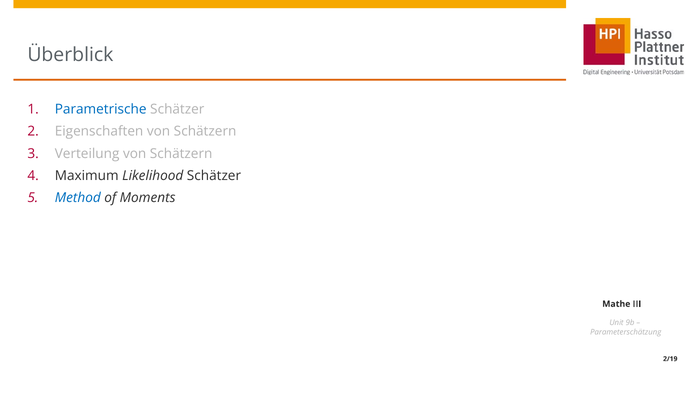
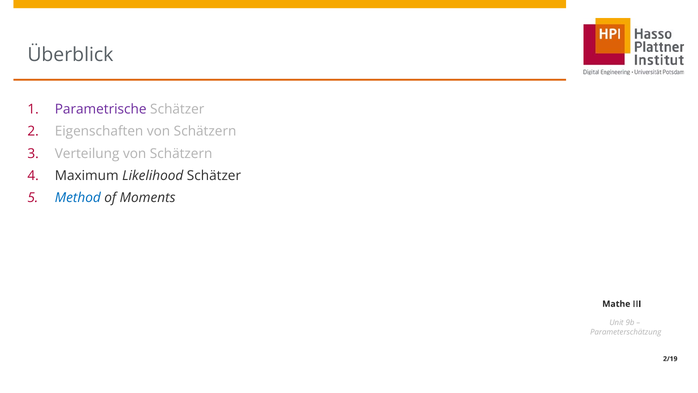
Parametrische colour: blue -> purple
